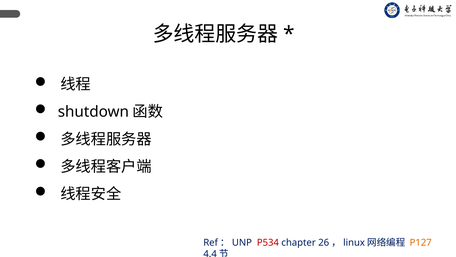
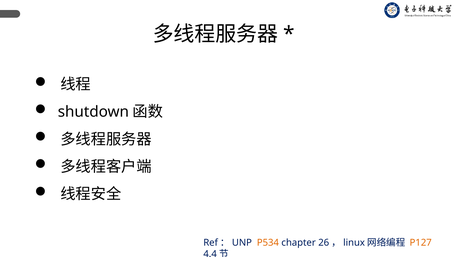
P534 colour: red -> orange
